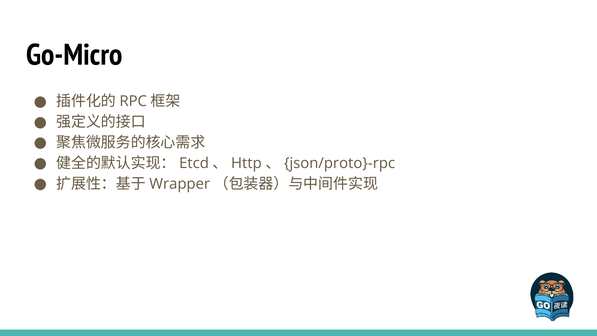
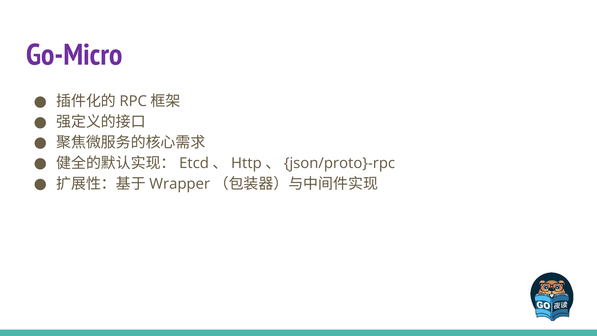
Go-Micro colour: black -> purple
